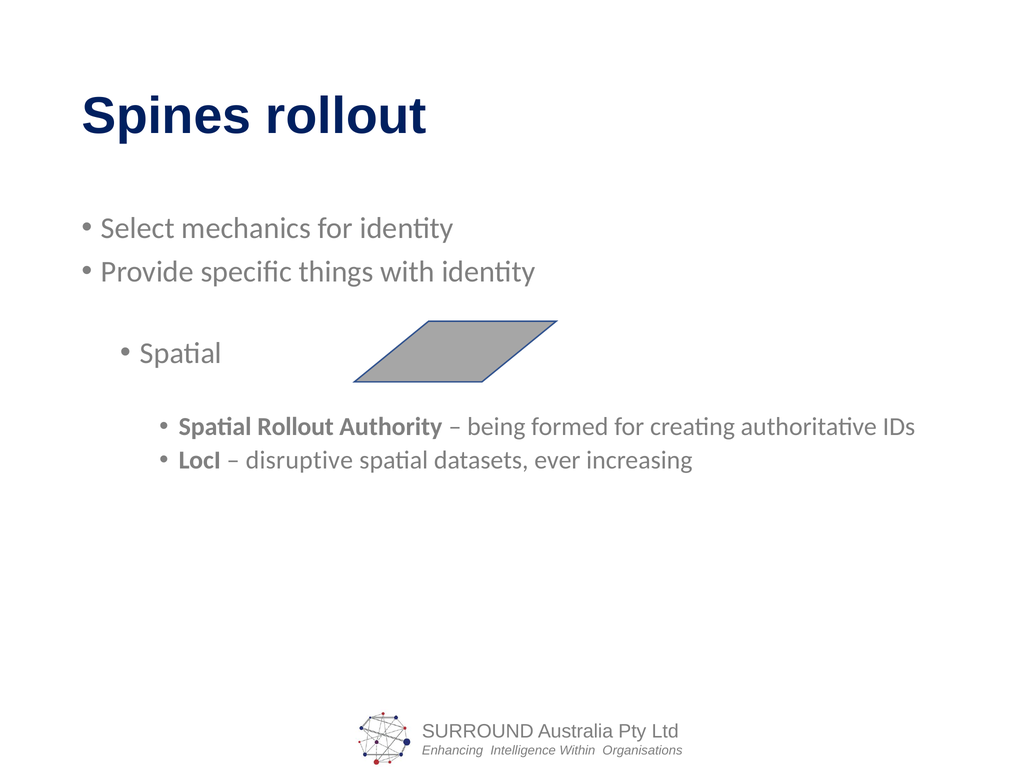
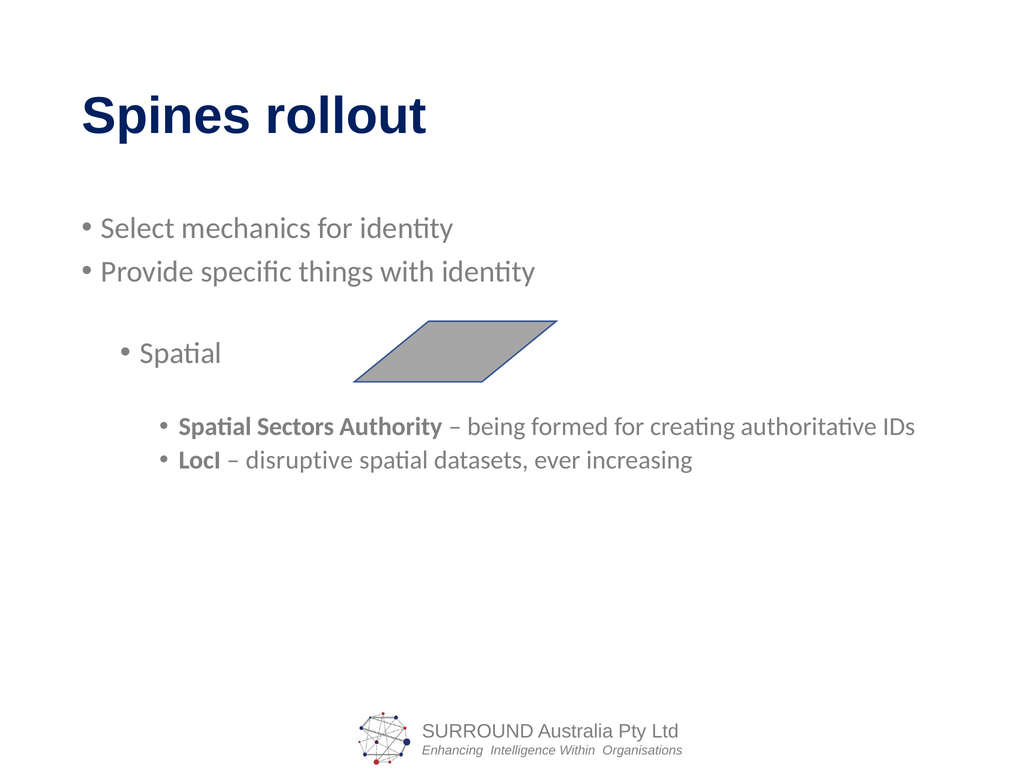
Spatial Rollout: Rollout -> Sectors
